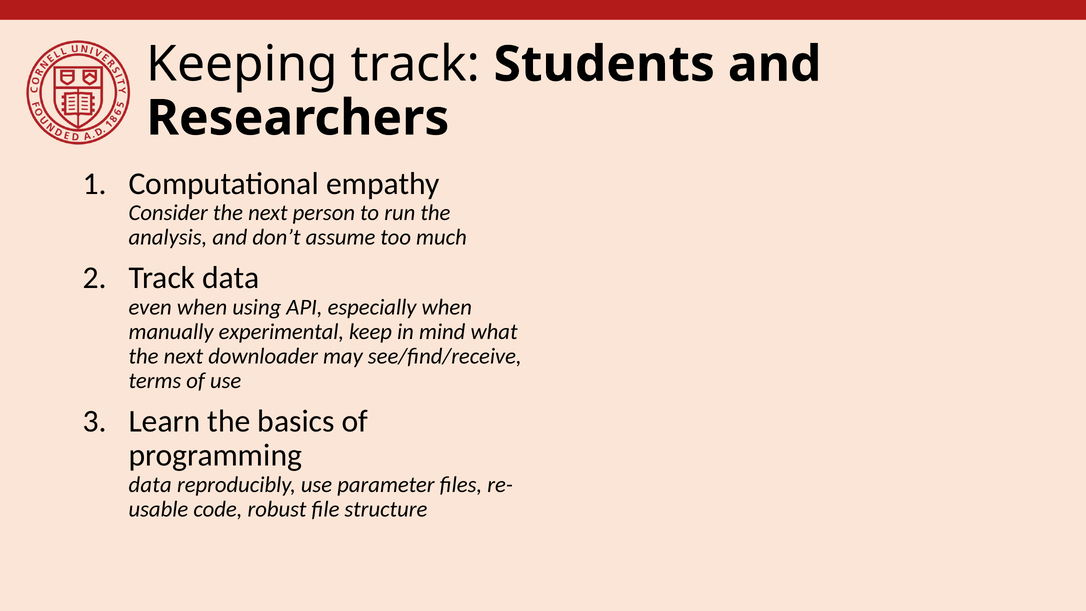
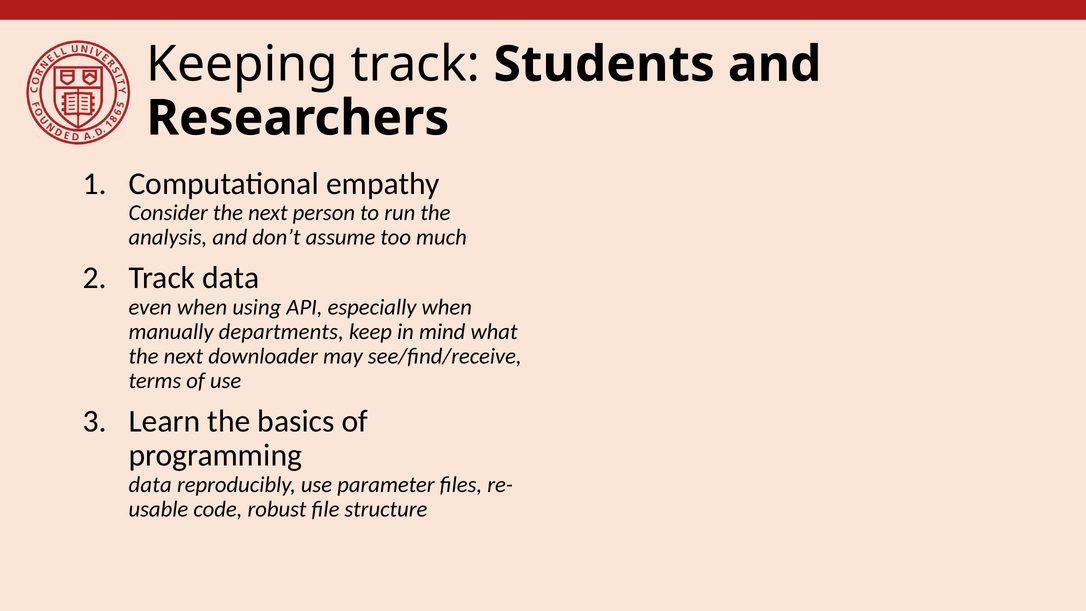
experimental: experimental -> departments
